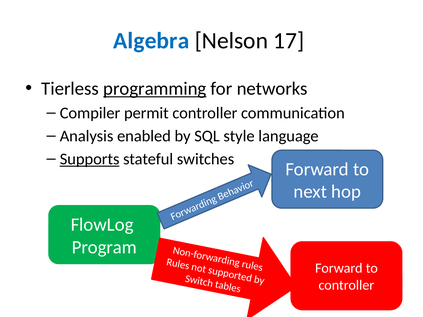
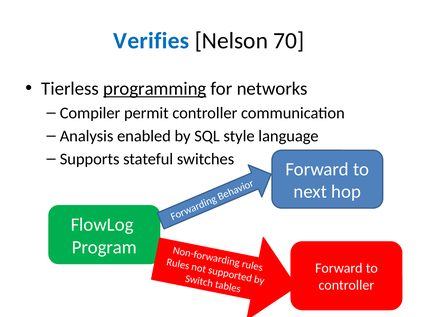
Algebra: Algebra -> Verifies
17: 17 -> 70
Supports underline: present -> none
